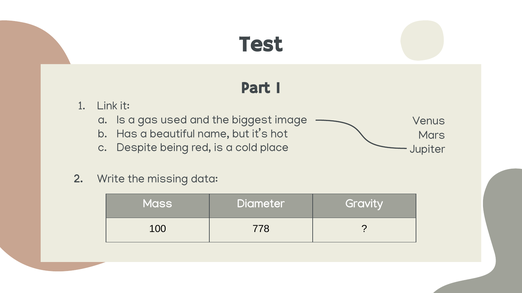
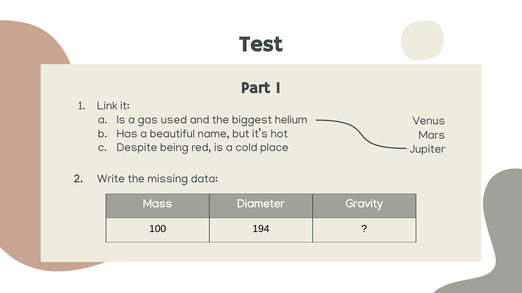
image: image -> helium
778: 778 -> 194
